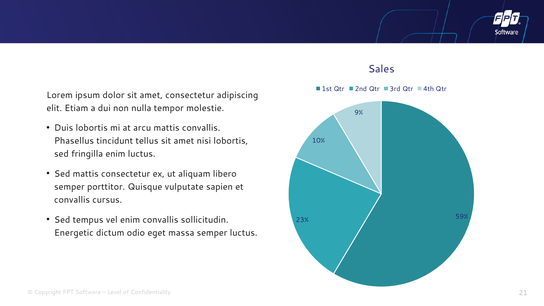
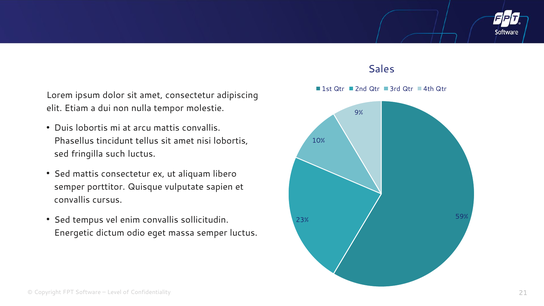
fringilla enim: enim -> such
